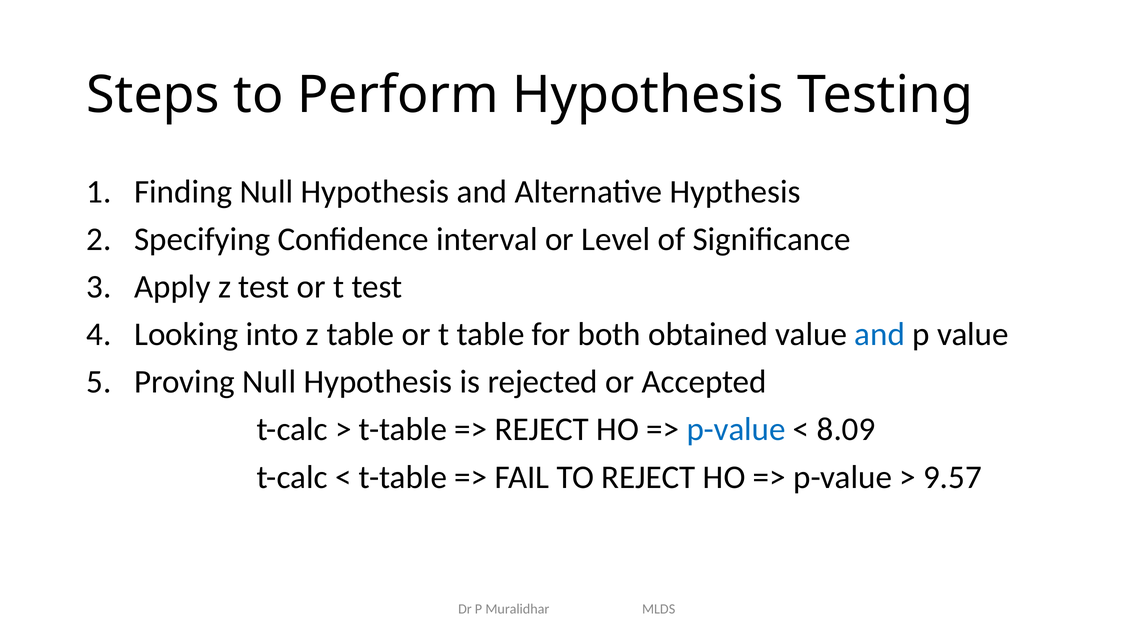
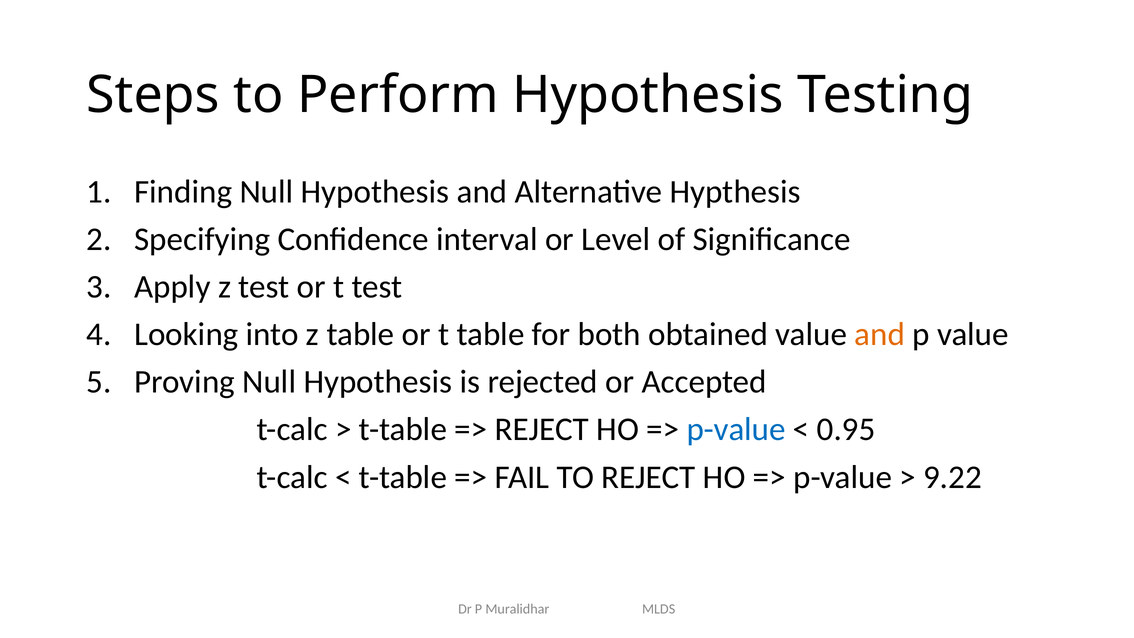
and at (880, 334) colour: blue -> orange
8.09: 8.09 -> 0.95
9.57: 9.57 -> 9.22
